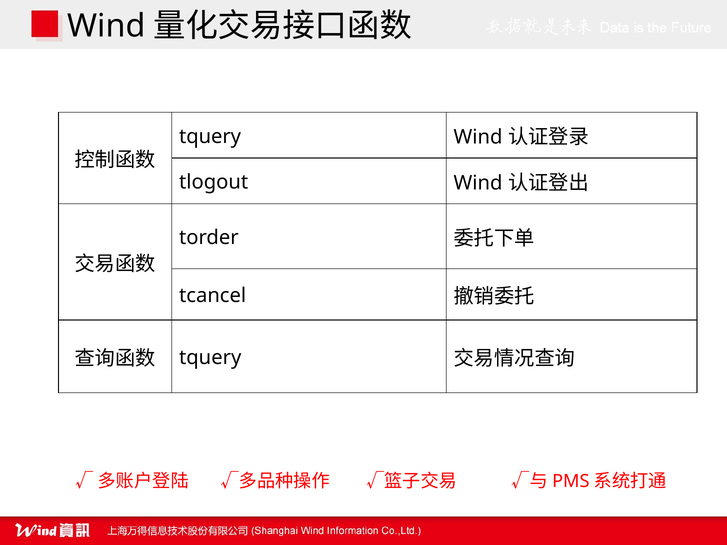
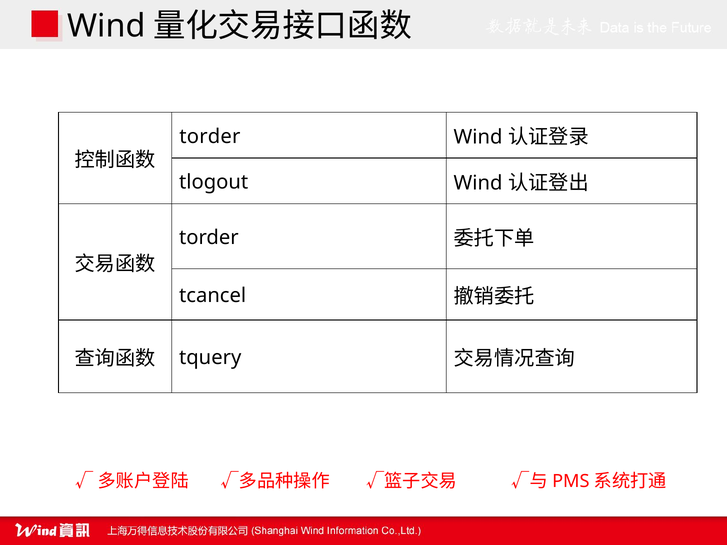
tquery at (210, 136): tquery -> torder
